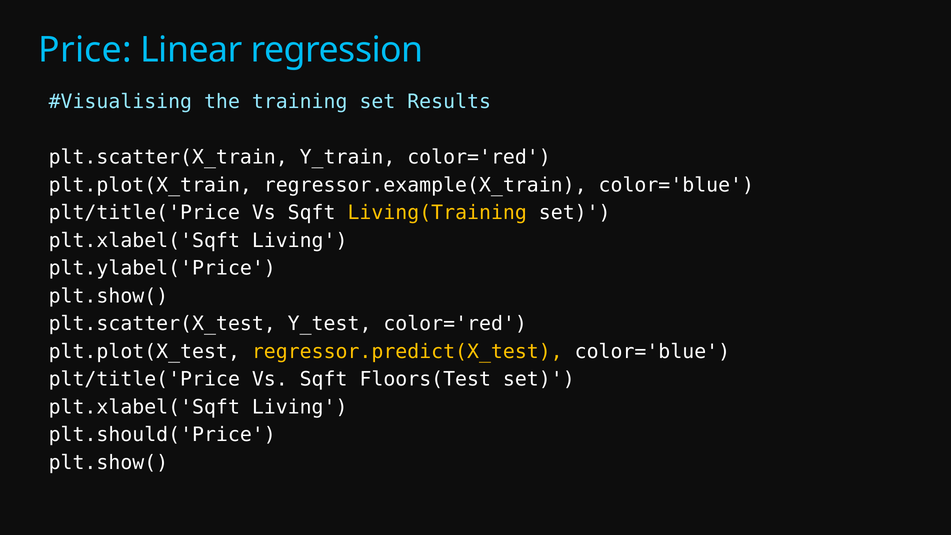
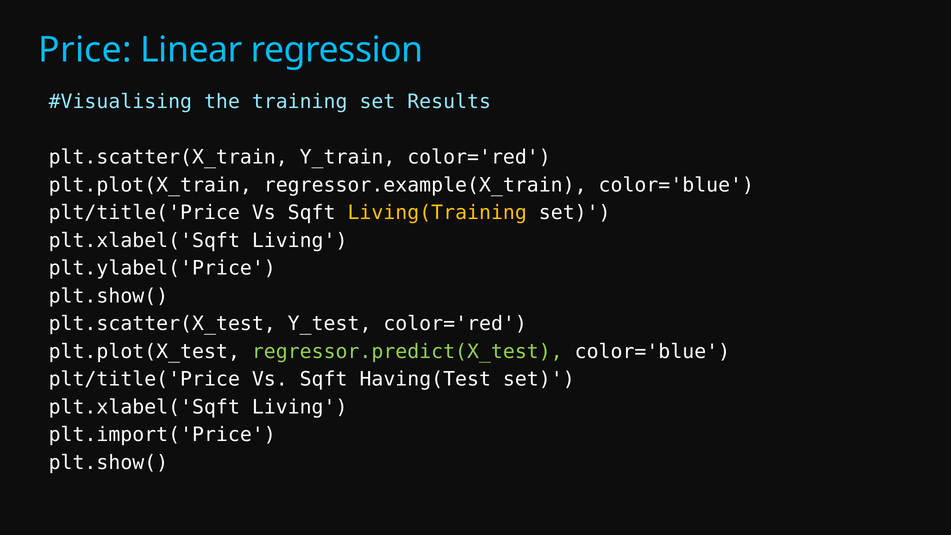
regressor.predict(X_test colour: yellow -> light green
Floors(Test: Floors(Test -> Having(Test
plt.should('Price: plt.should('Price -> plt.import('Price
